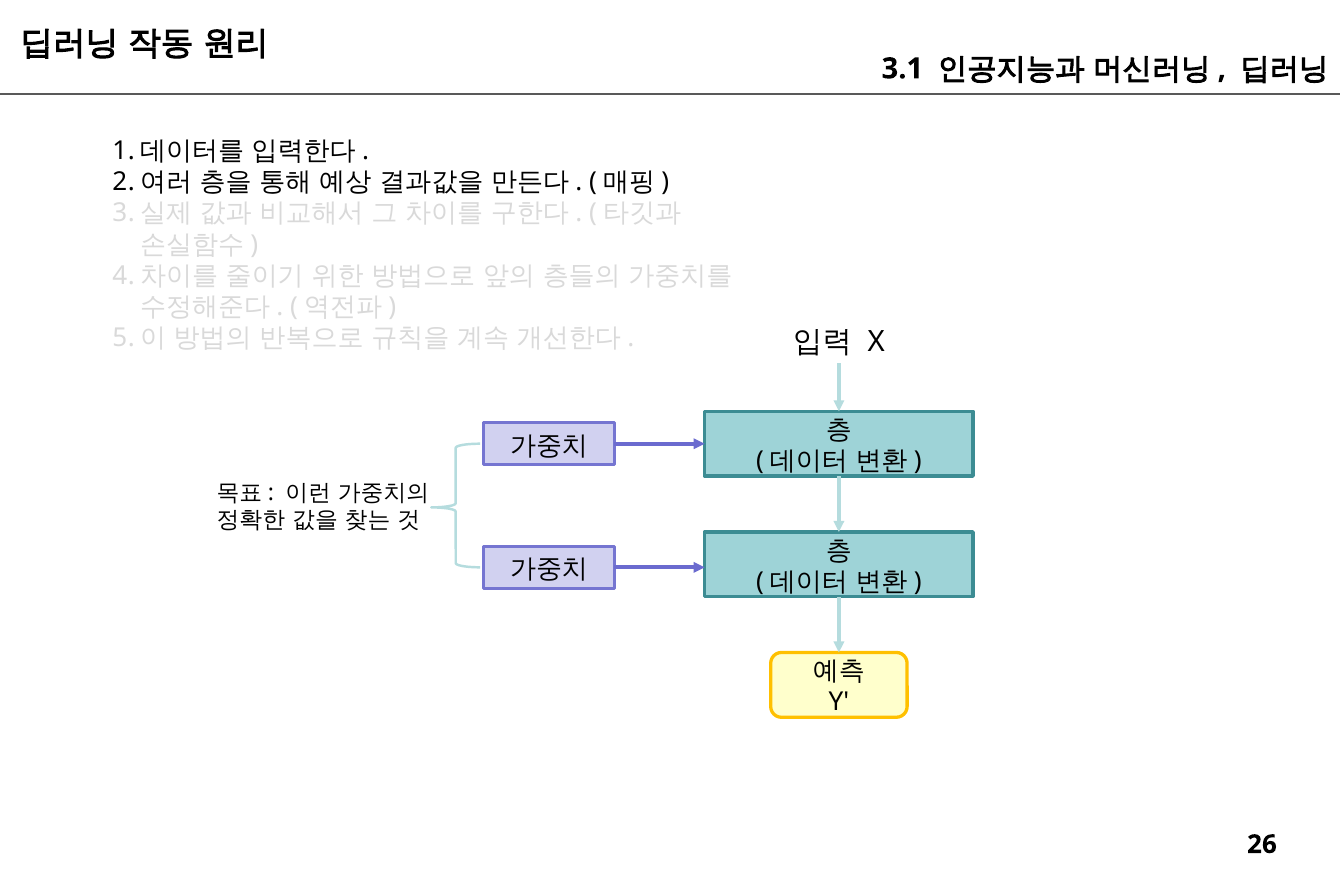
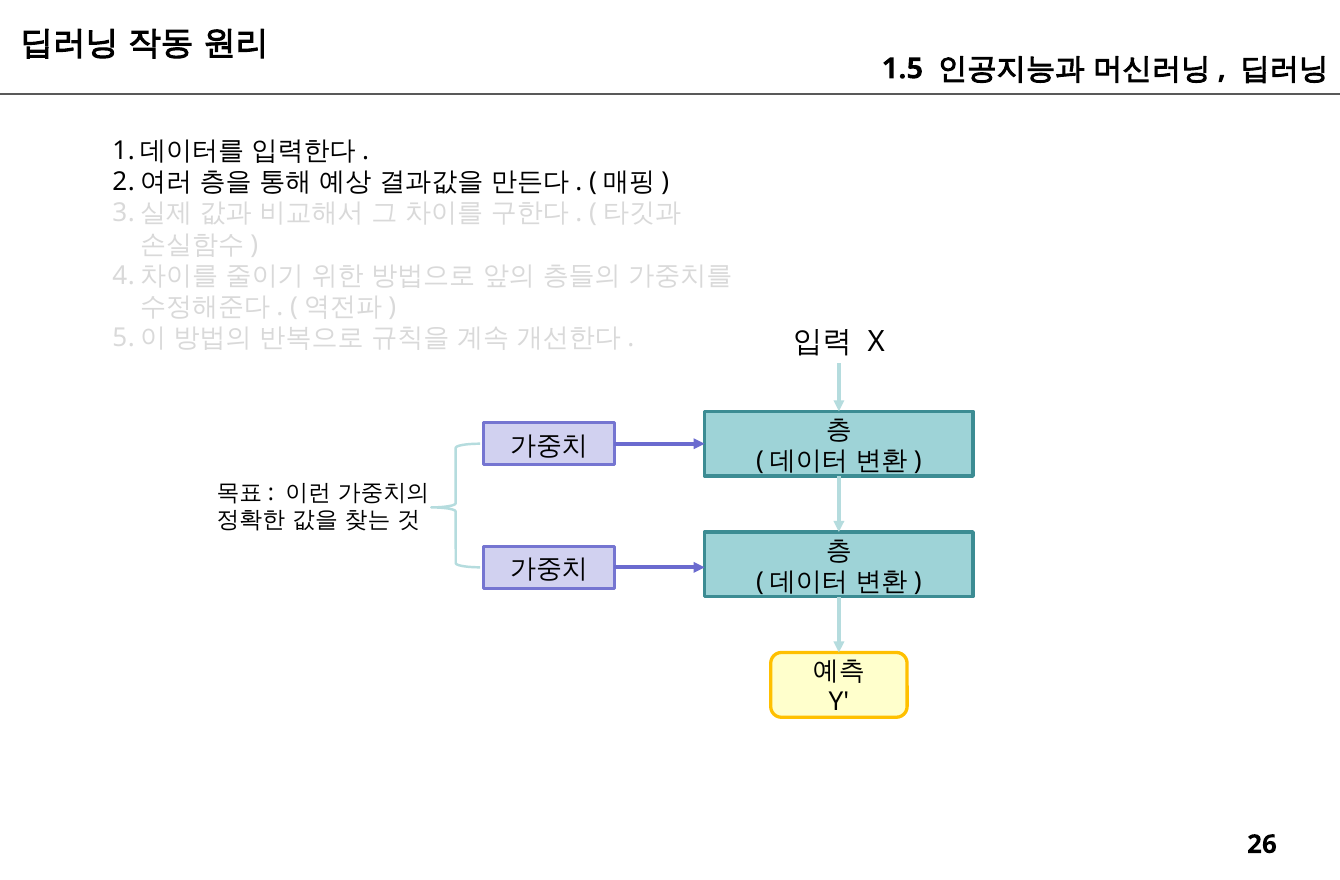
3.1: 3.1 -> 1.5
